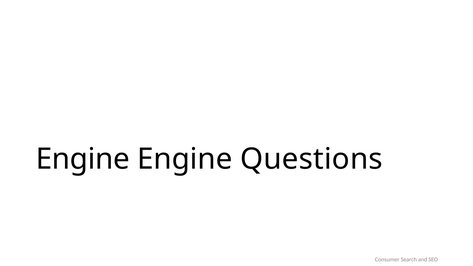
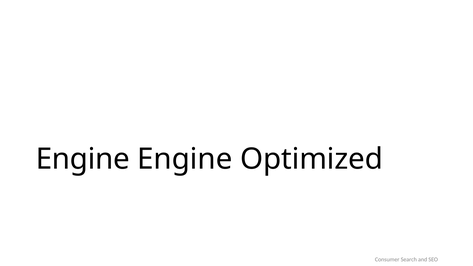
Questions: Questions -> Optimized
